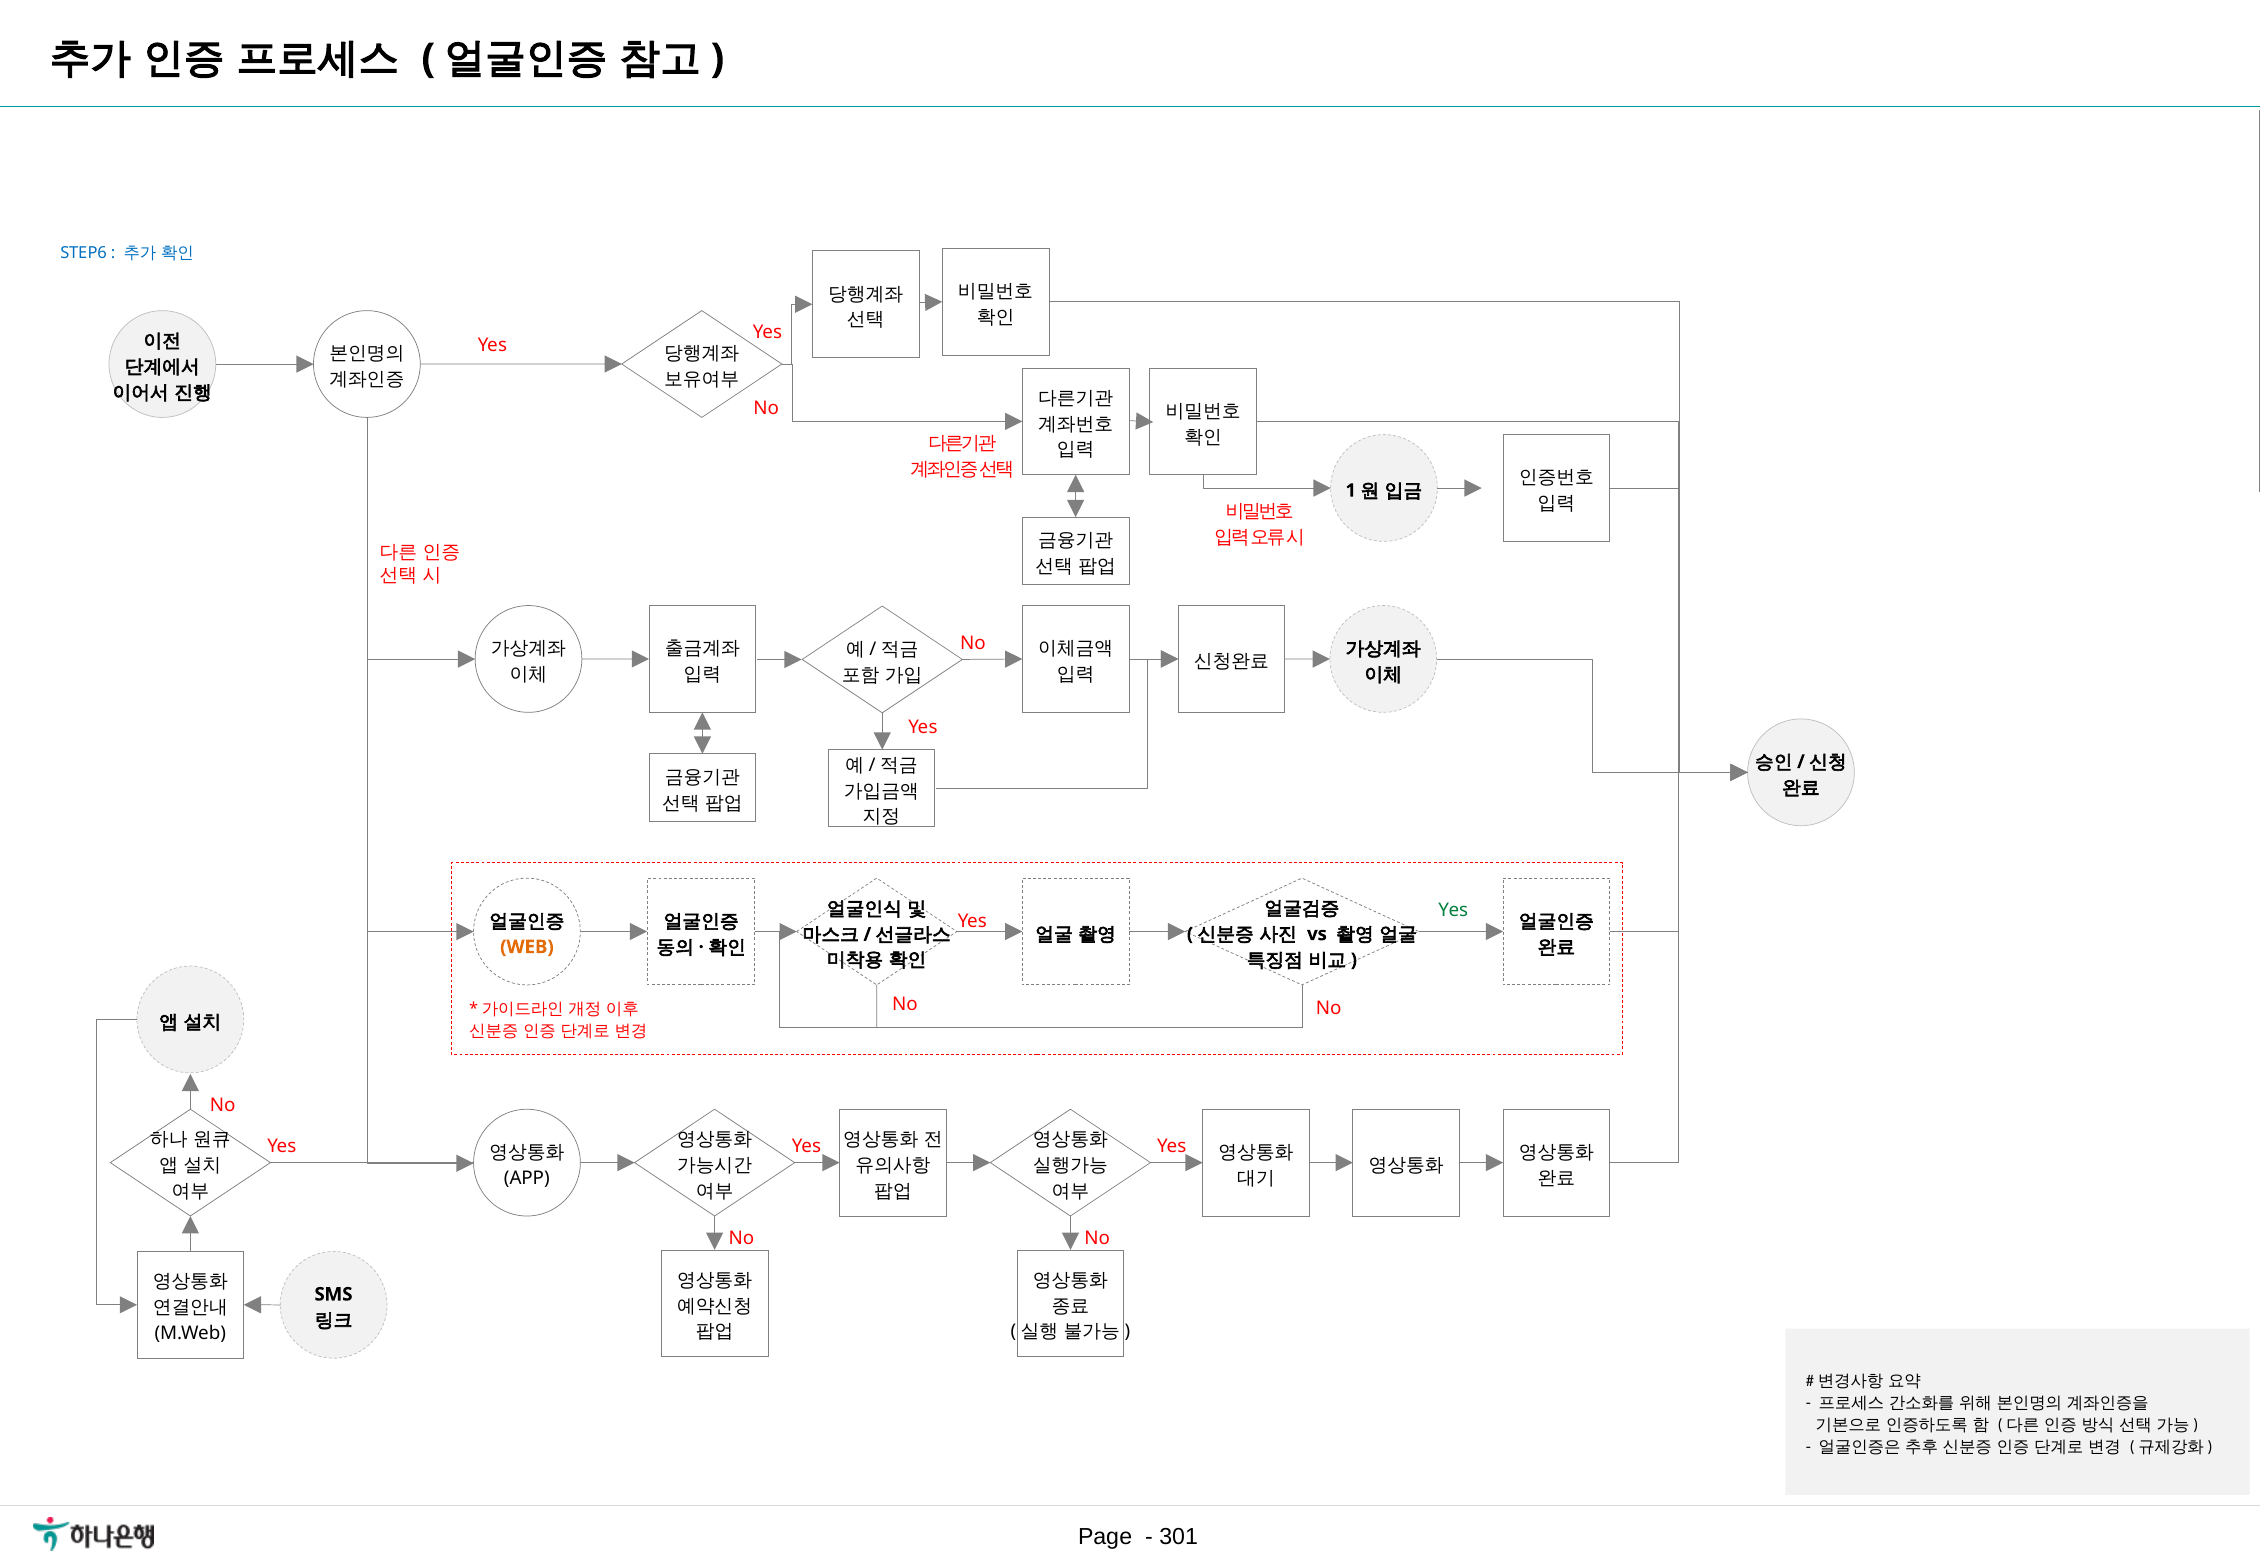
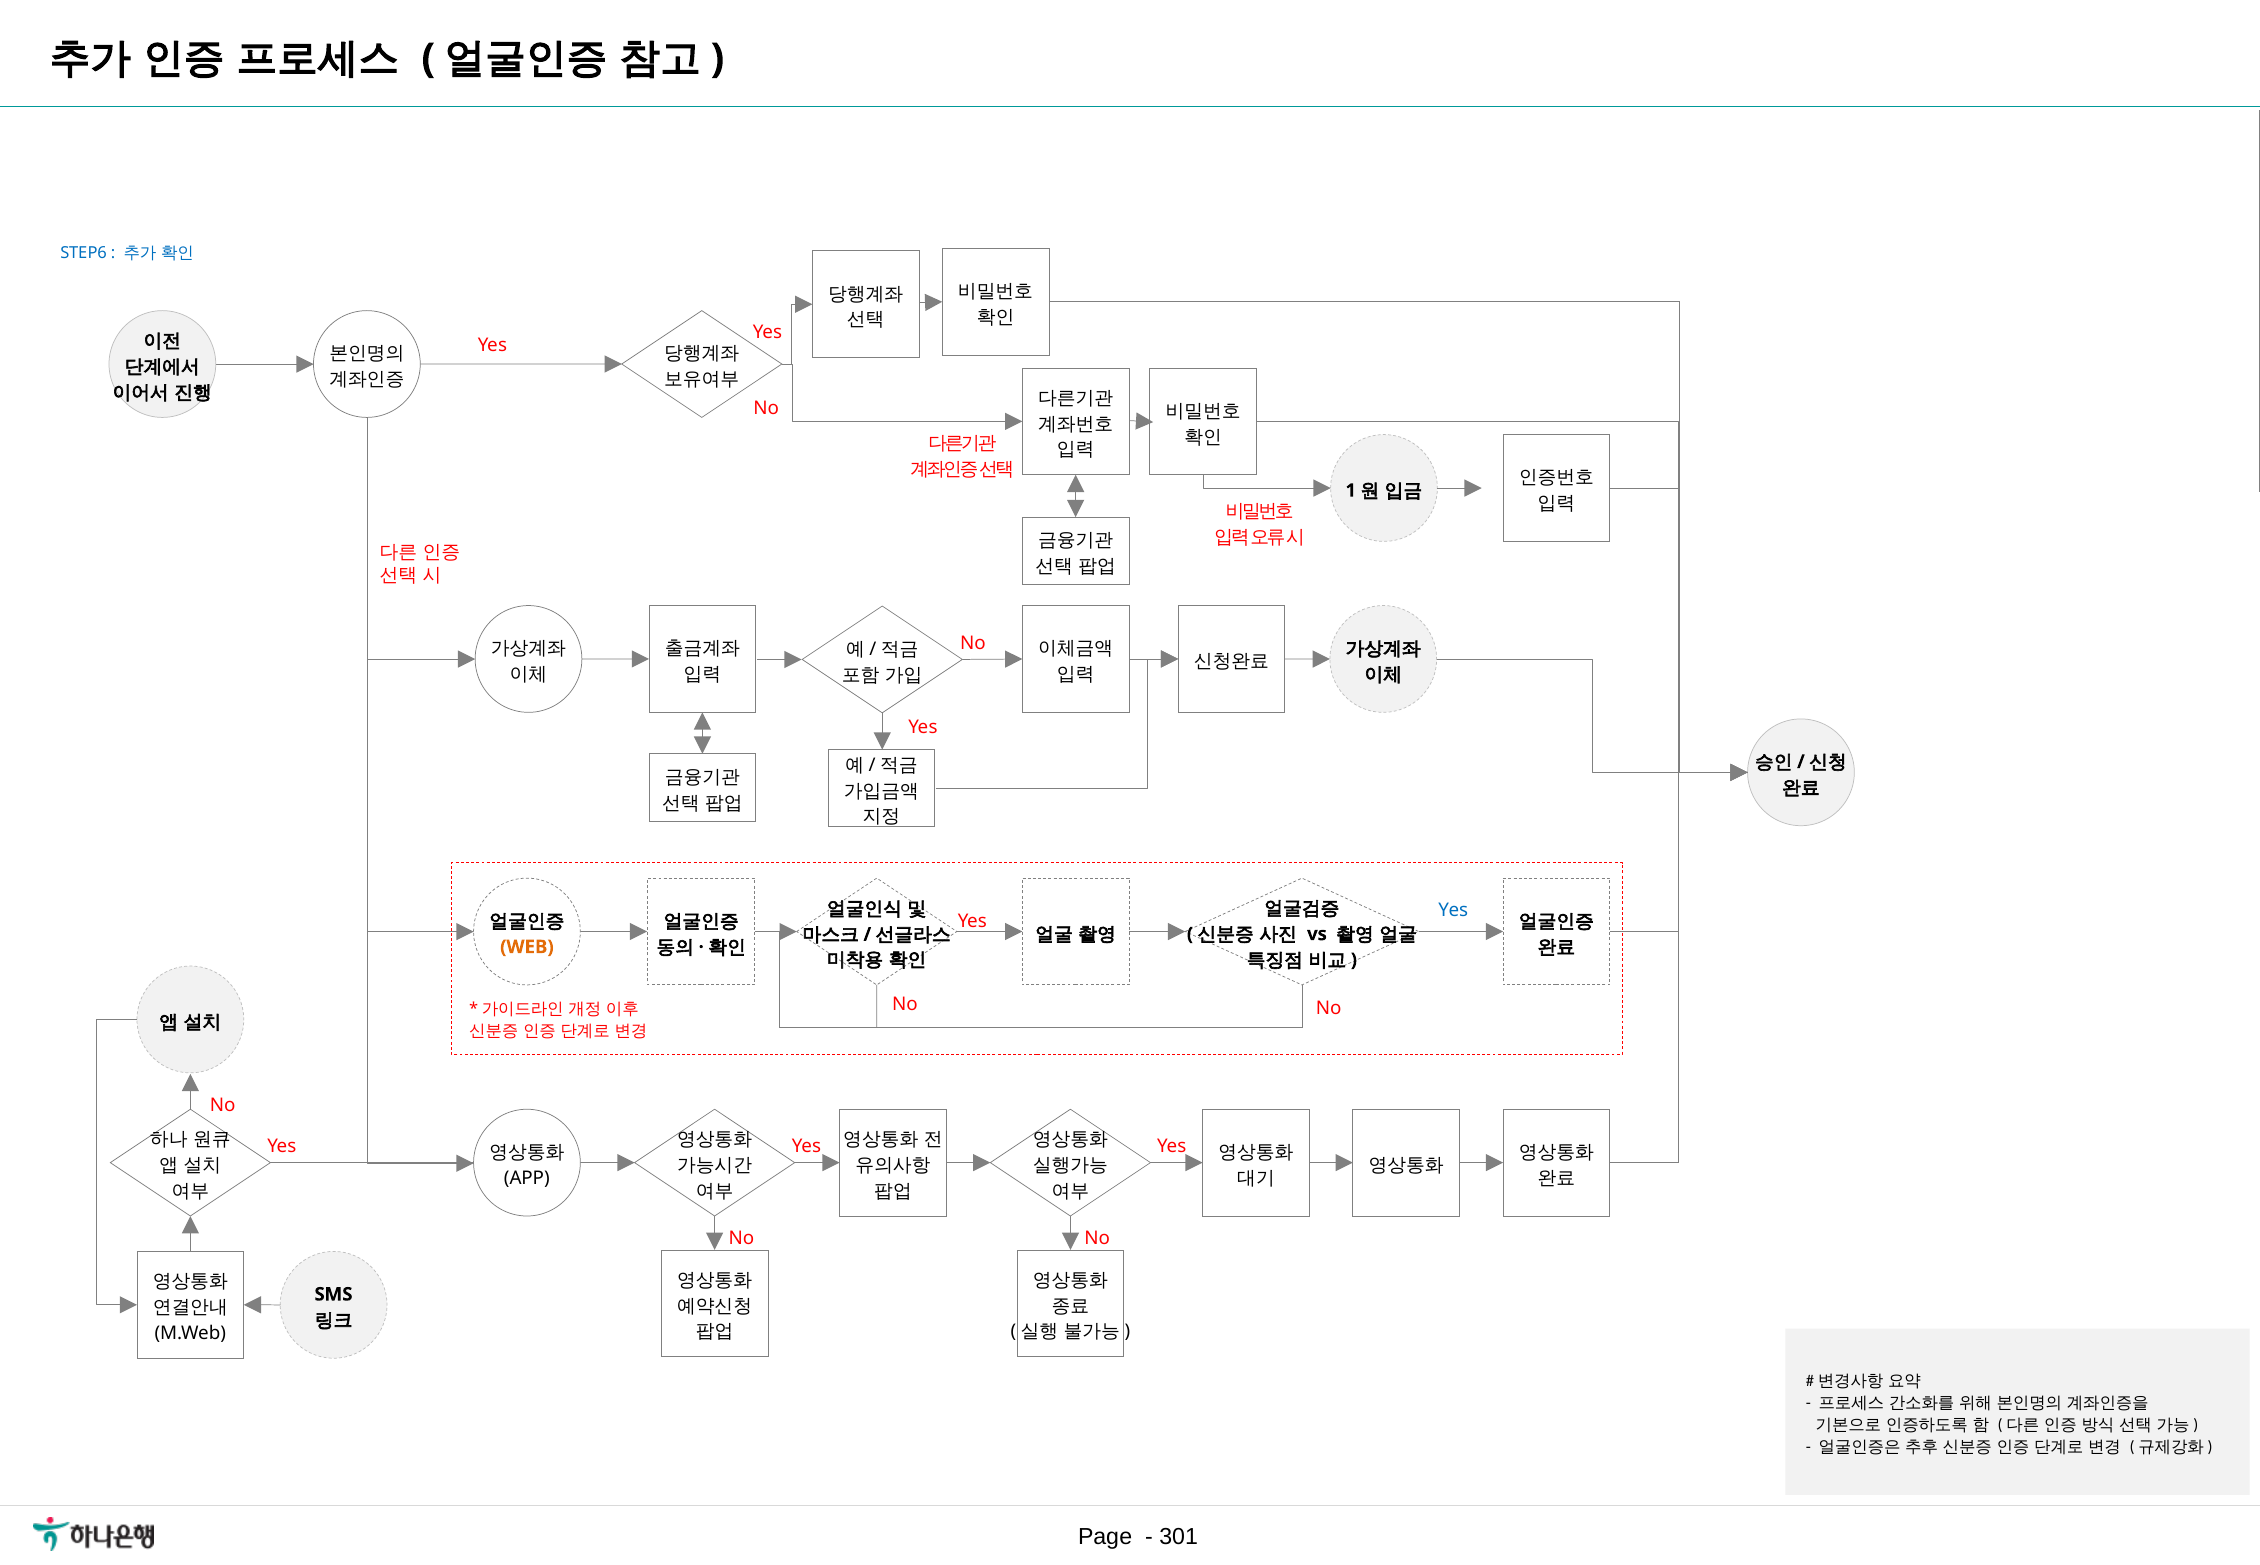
Yes at (1453, 910) colour: green -> blue
